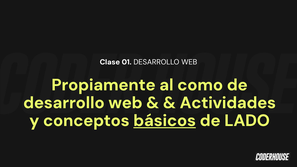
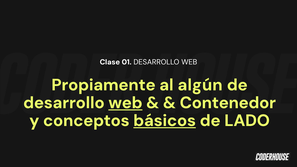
como: como -> algún
web at (125, 103) underline: none -> present
Actividades: Actividades -> Contenedor
